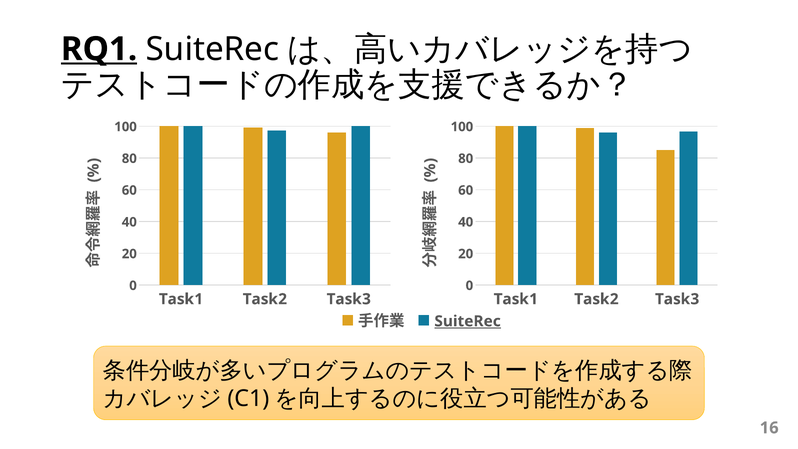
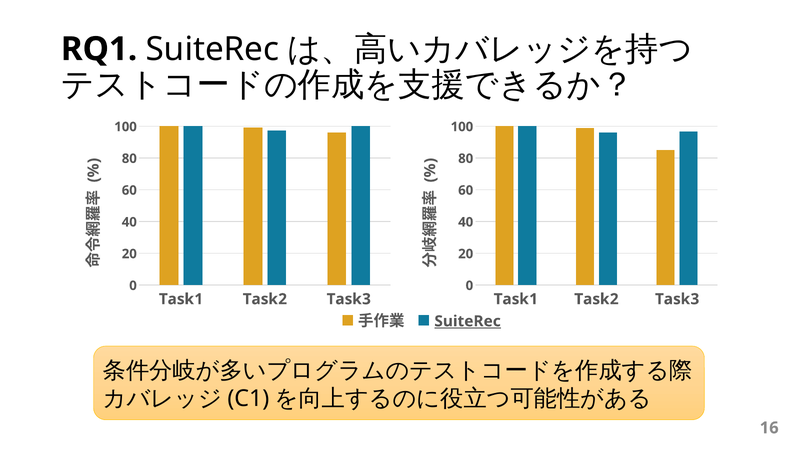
RQ1 underline: present -> none
